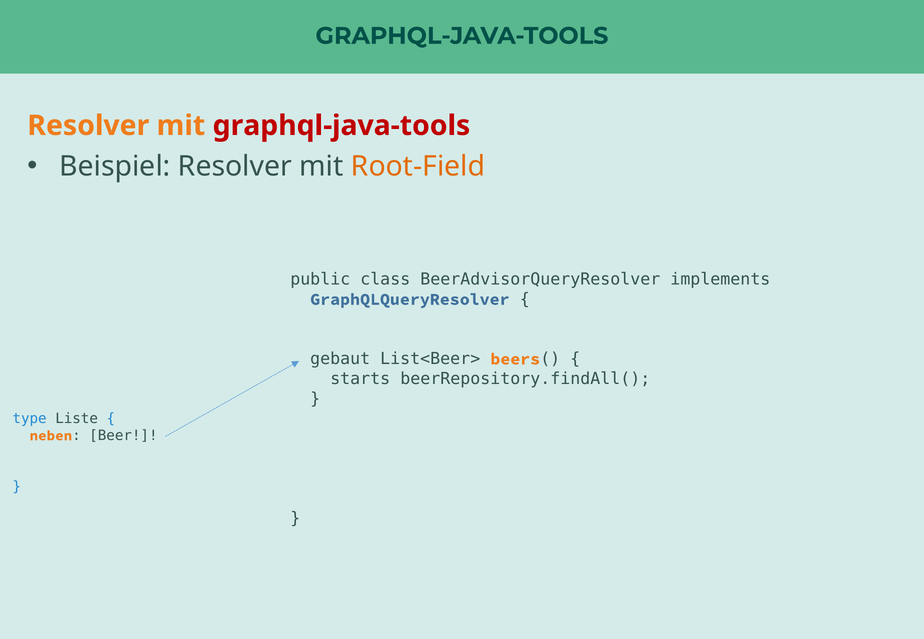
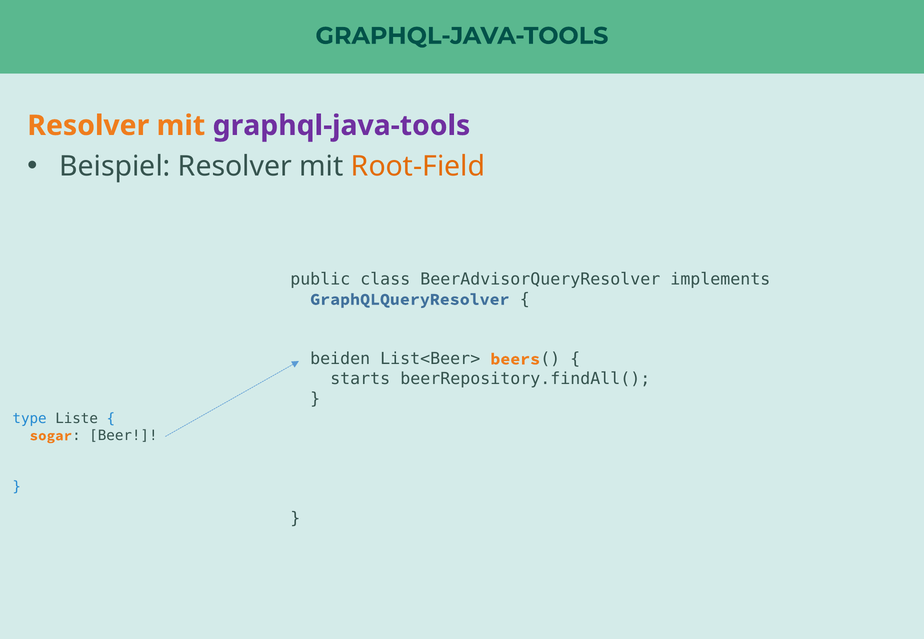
graphql-java-tools at (341, 126) colour: red -> purple
gebaut: gebaut -> beiden
neben: neben -> sogar
